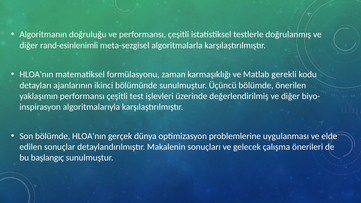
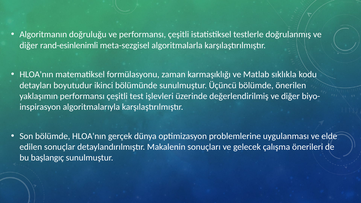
gerekli: gerekli -> sıklıkla
ajanlarının: ajanlarının -> boyutudur
